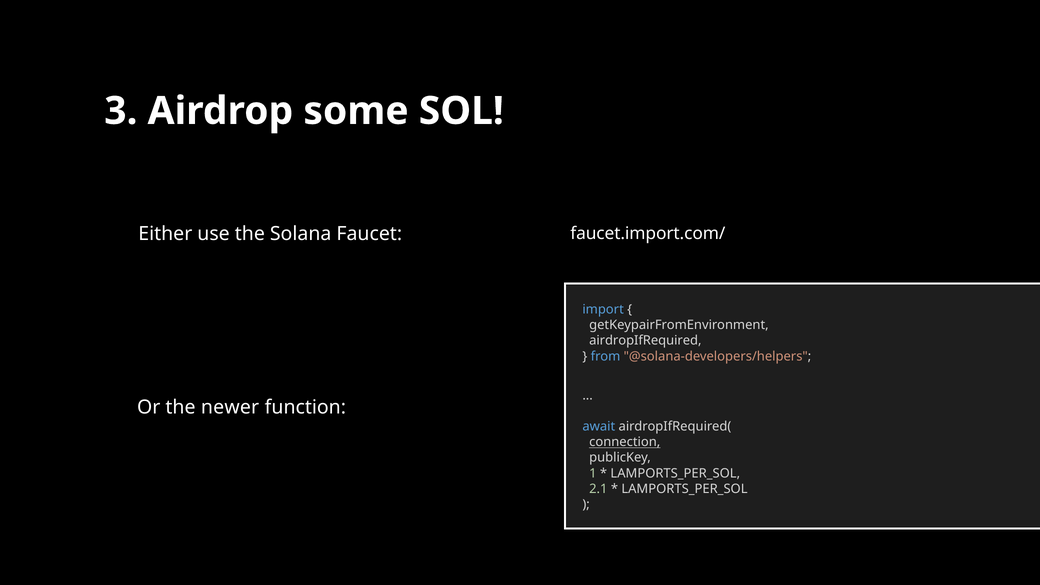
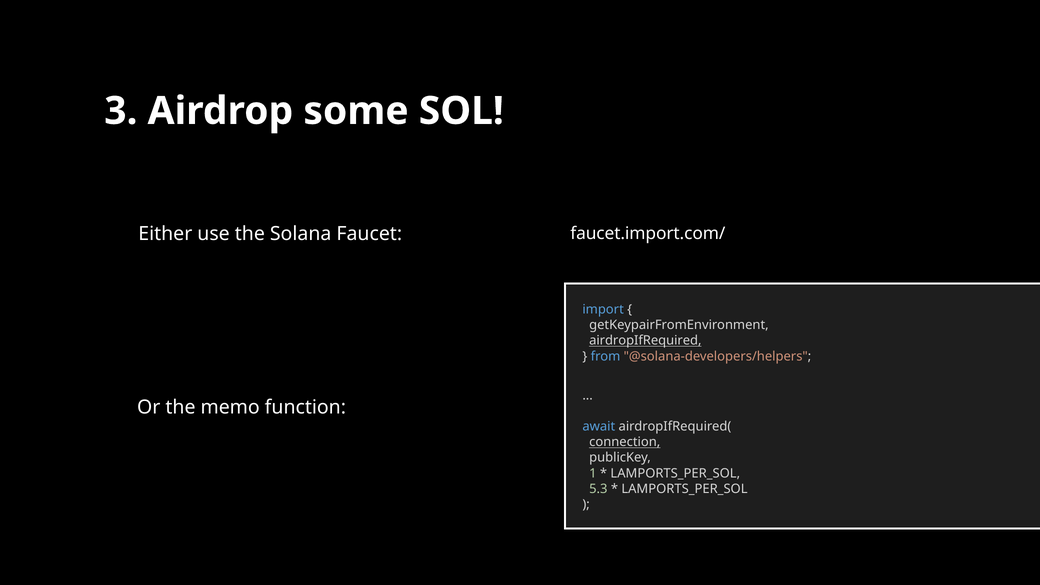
airdropIfRequired underline: none -> present
newer: newer -> memo
2.1: 2.1 -> 5.3
